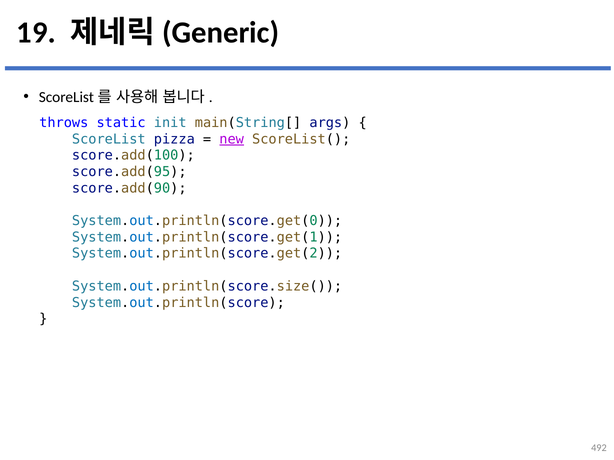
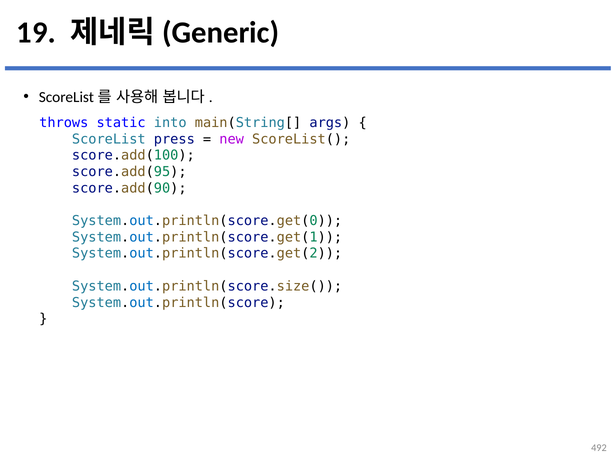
init: init -> into
pizza: pizza -> press
new underline: present -> none
